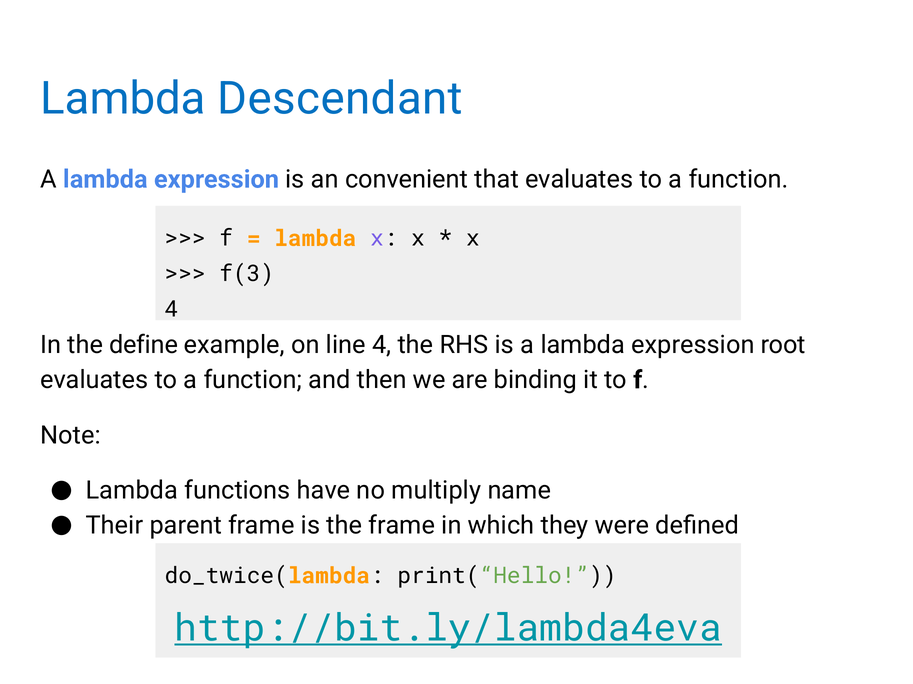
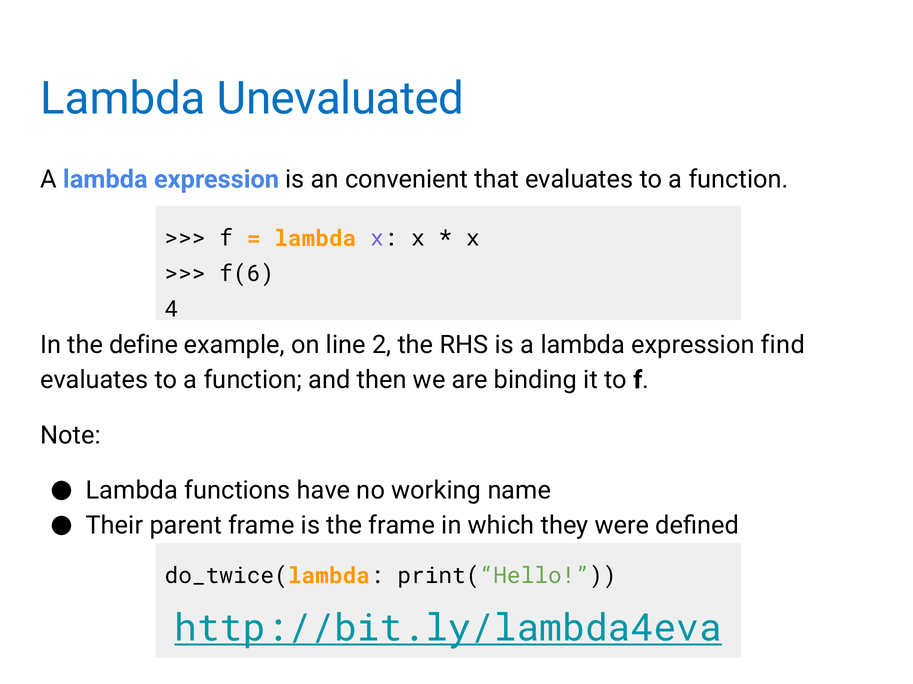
Descendant: Descendant -> Unevaluated
f(3: f(3 -> f(6
line 4: 4 -> 2
root: root -> find
multiply: multiply -> working
